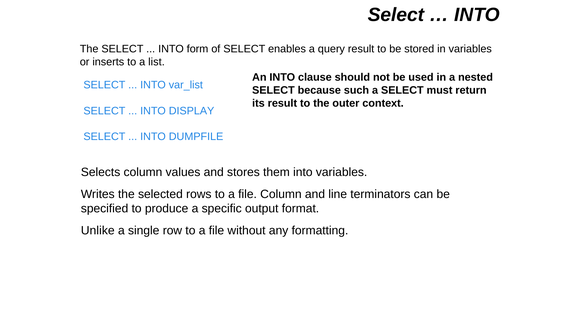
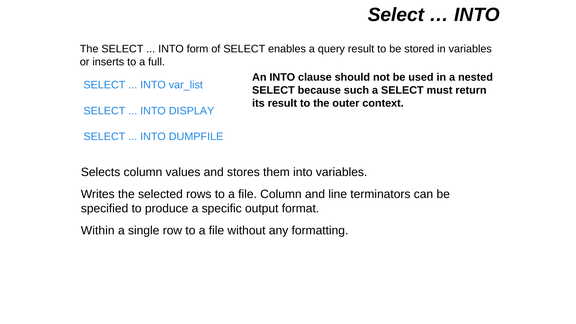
list: list -> full
Unlike: Unlike -> Within
